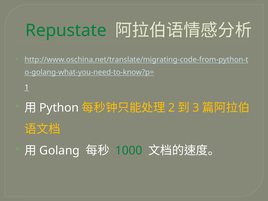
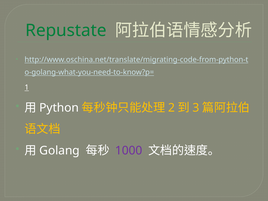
1000 colour: green -> purple
